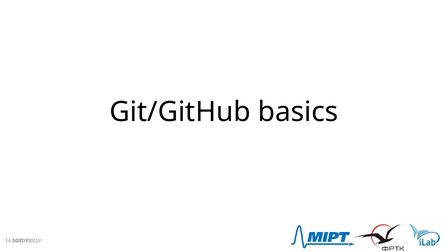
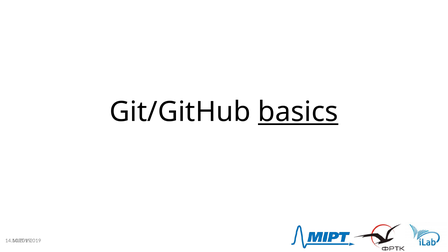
basics underline: none -> present
